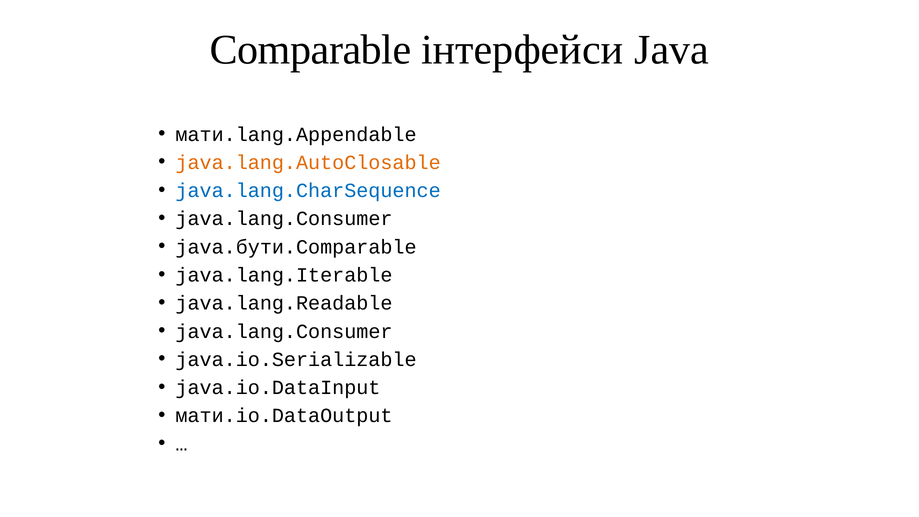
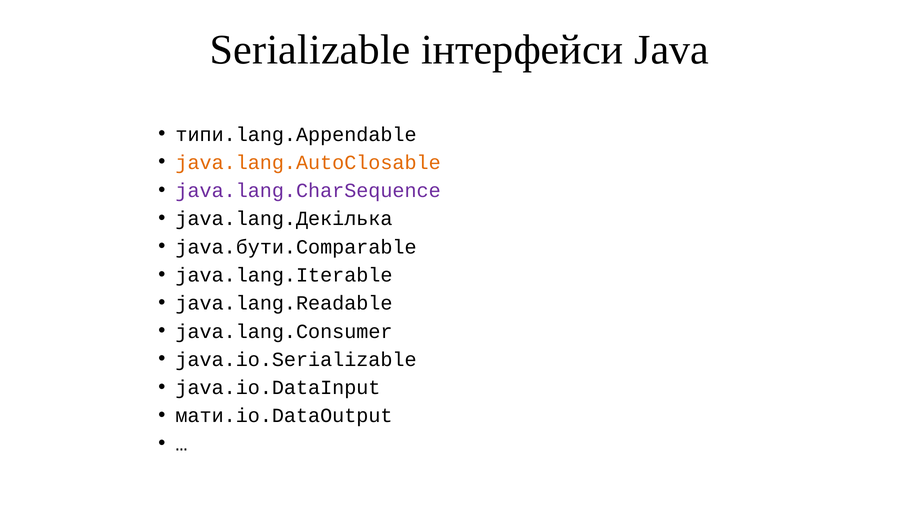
Comparable: Comparable -> Serializable
мати.lang.Appendable: мати.lang.Appendable -> типи.lang.Appendable
java.lang.CharSequence colour: blue -> purple
java.lang.Consumer at (284, 219): java.lang.Consumer -> java.lang.Декілька
